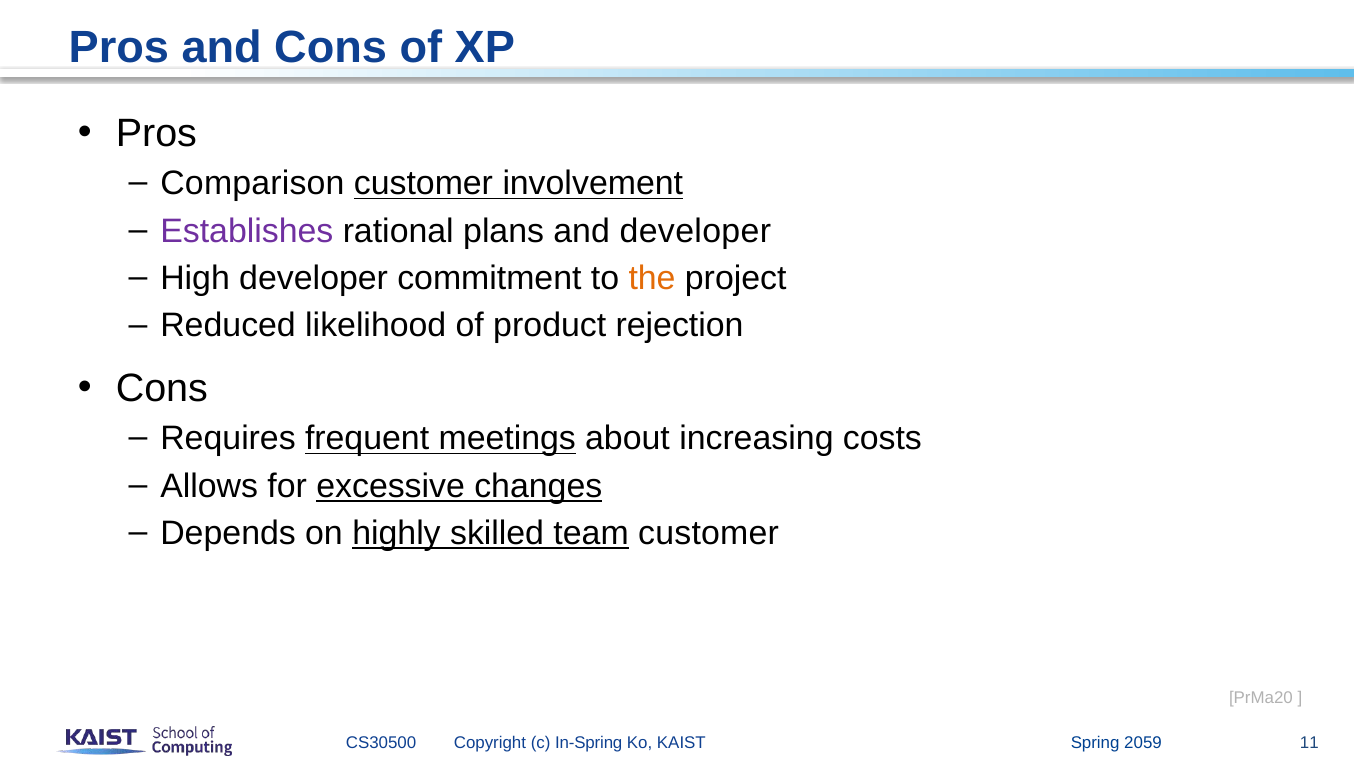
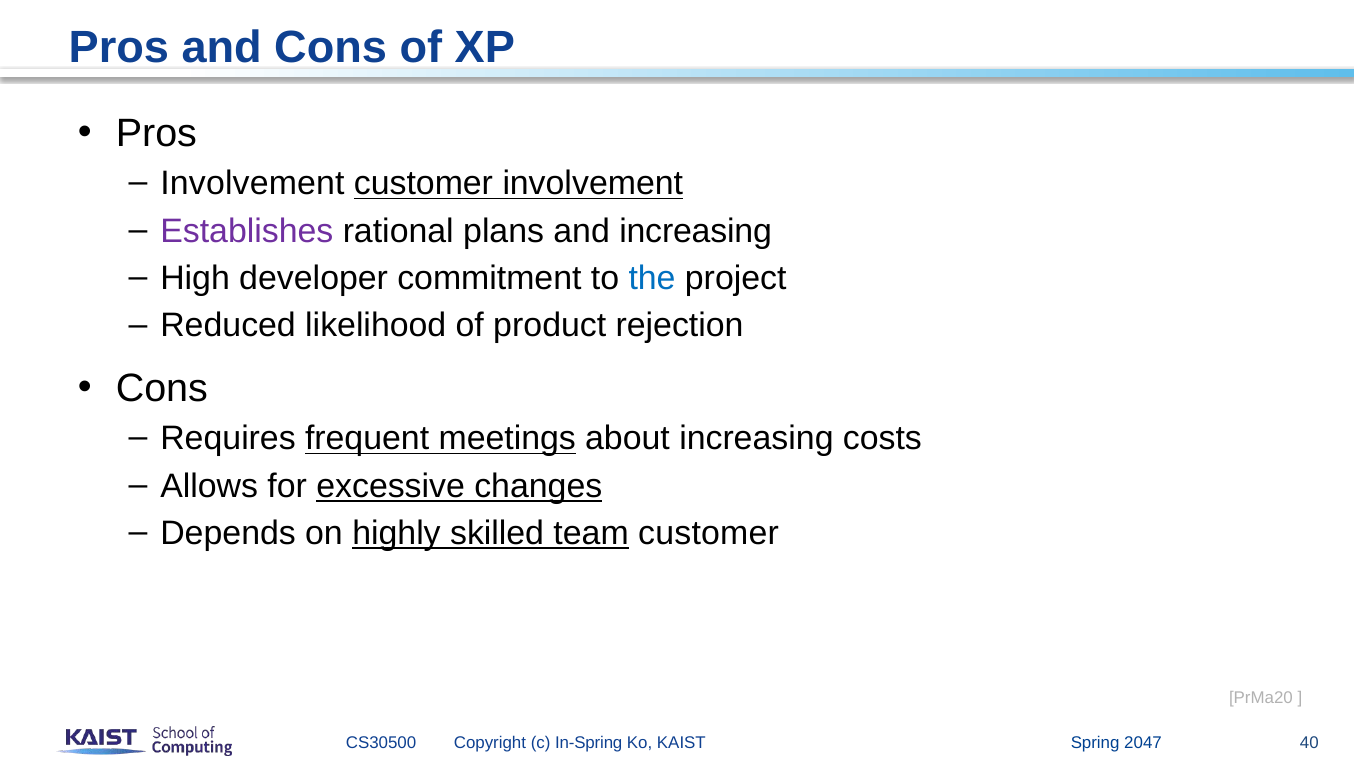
Comparison at (252, 183): Comparison -> Involvement
and developer: developer -> increasing
the colour: orange -> blue
2059: 2059 -> 2047
11: 11 -> 40
